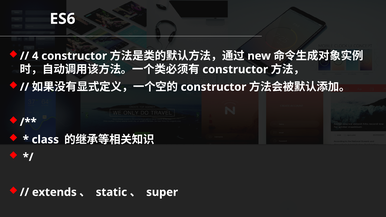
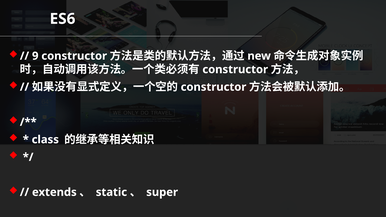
4: 4 -> 9
